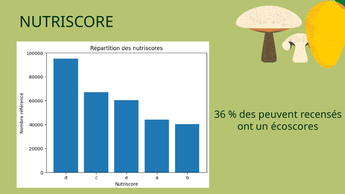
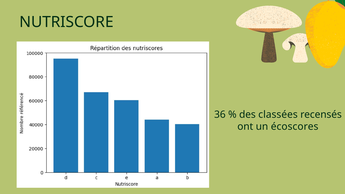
peuvent: peuvent -> classées
